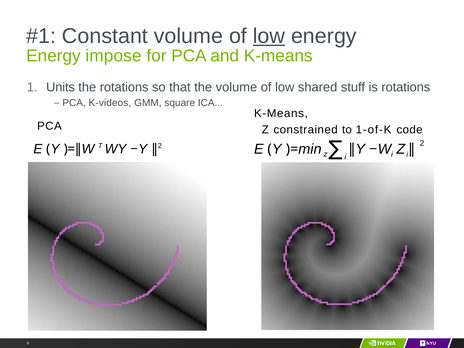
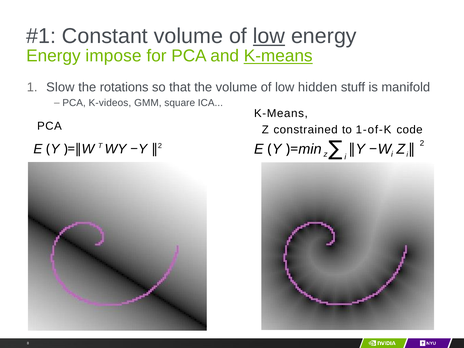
K-means at (278, 56) underline: none -> present
Units: Units -> Slow
shared: shared -> hidden
is rotations: rotations -> manifold
